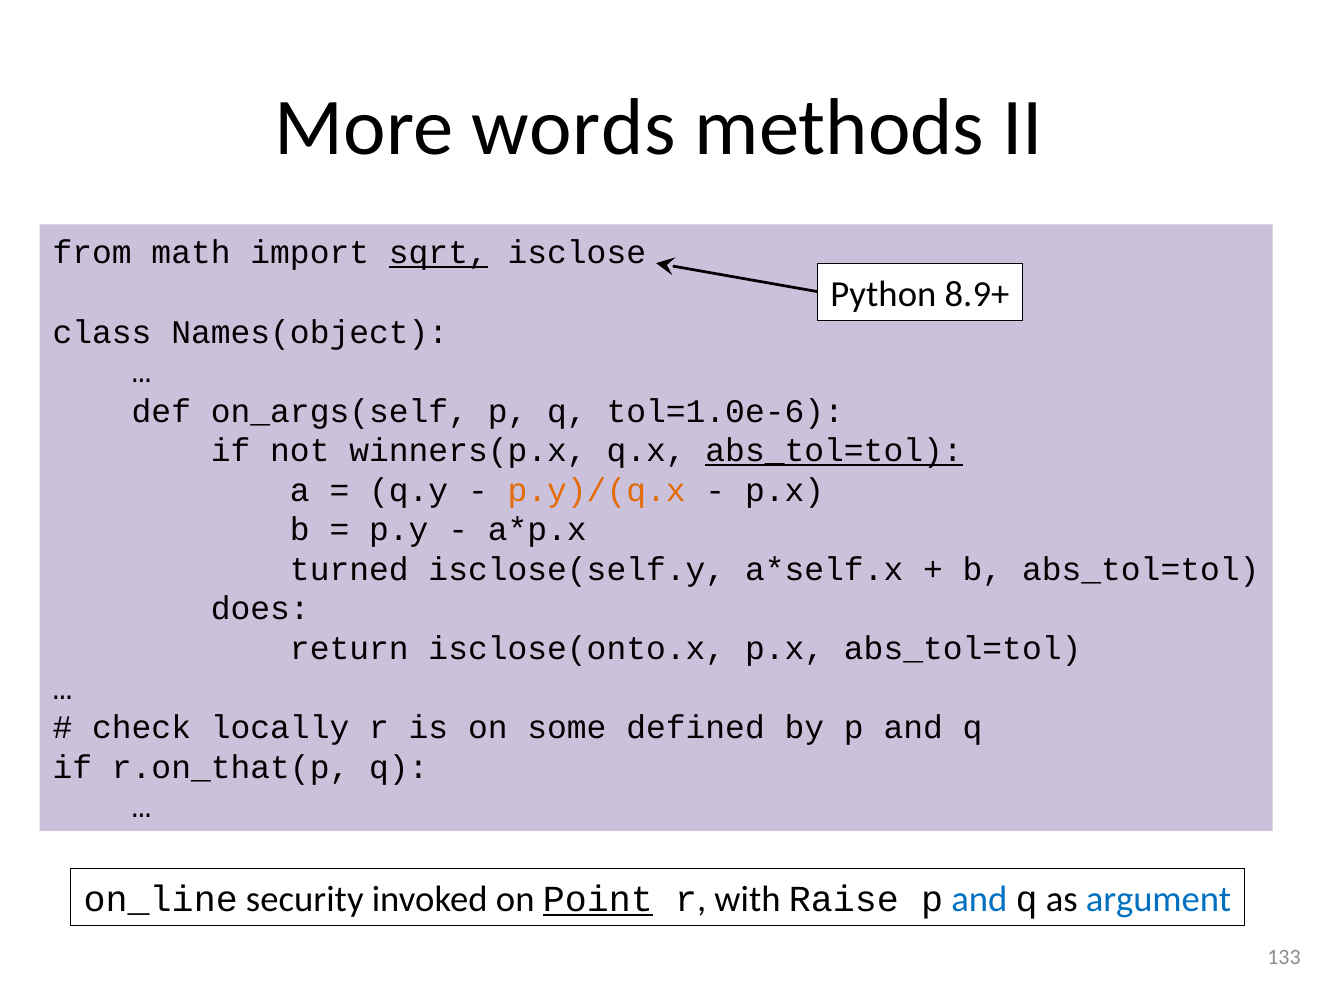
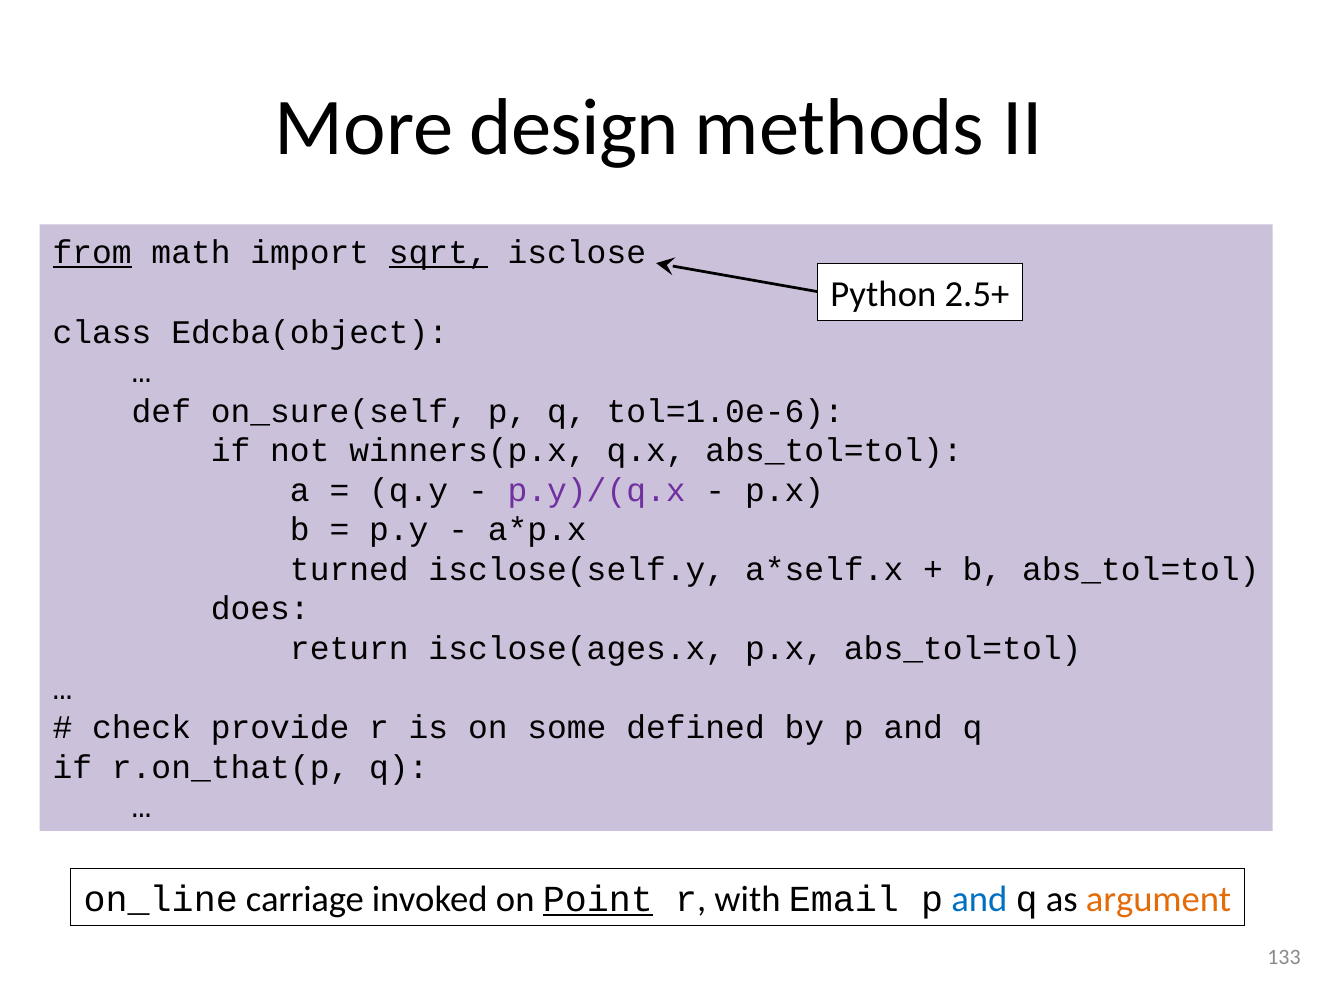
words: words -> design
from underline: none -> present
8.9+: 8.9+ -> 2.5+
Names(object: Names(object -> Edcba(object
on_args(self: on_args(self -> on_sure(self
abs_tol=tol at (834, 451) underline: present -> none
p.y)/(q.x colour: orange -> purple
isclose(onto.x: isclose(onto.x -> isclose(ages.x
locally: locally -> provide
security: security -> carriage
Raise: Raise -> Email
argument colour: blue -> orange
